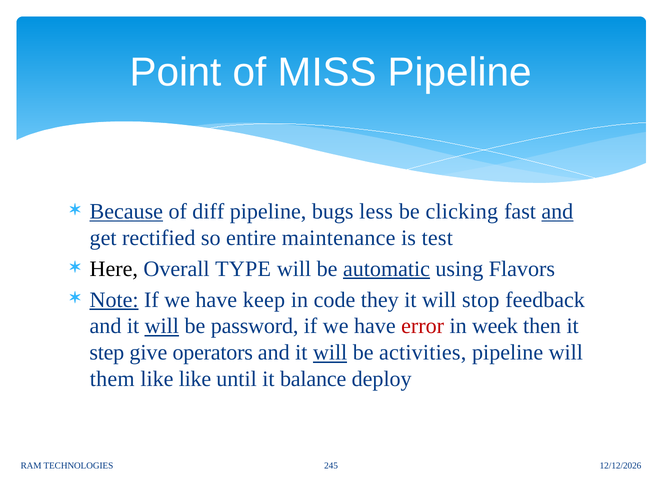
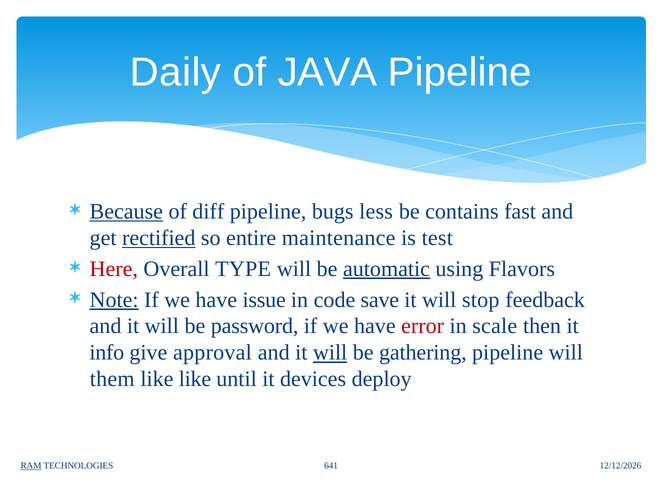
Point: Point -> Daily
MISS: MISS -> JAVA
clicking: clicking -> contains
and at (557, 212) underline: present -> none
rectified underline: none -> present
Here colour: black -> red
keep: keep -> issue
they: they -> save
will at (162, 327) underline: present -> none
week: week -> scale
step: step -> info
operators: operators -> approval
activities: activities -> gathering
balance: balance -> devices
RAM underline: none -> present
245: 245 -> 641
